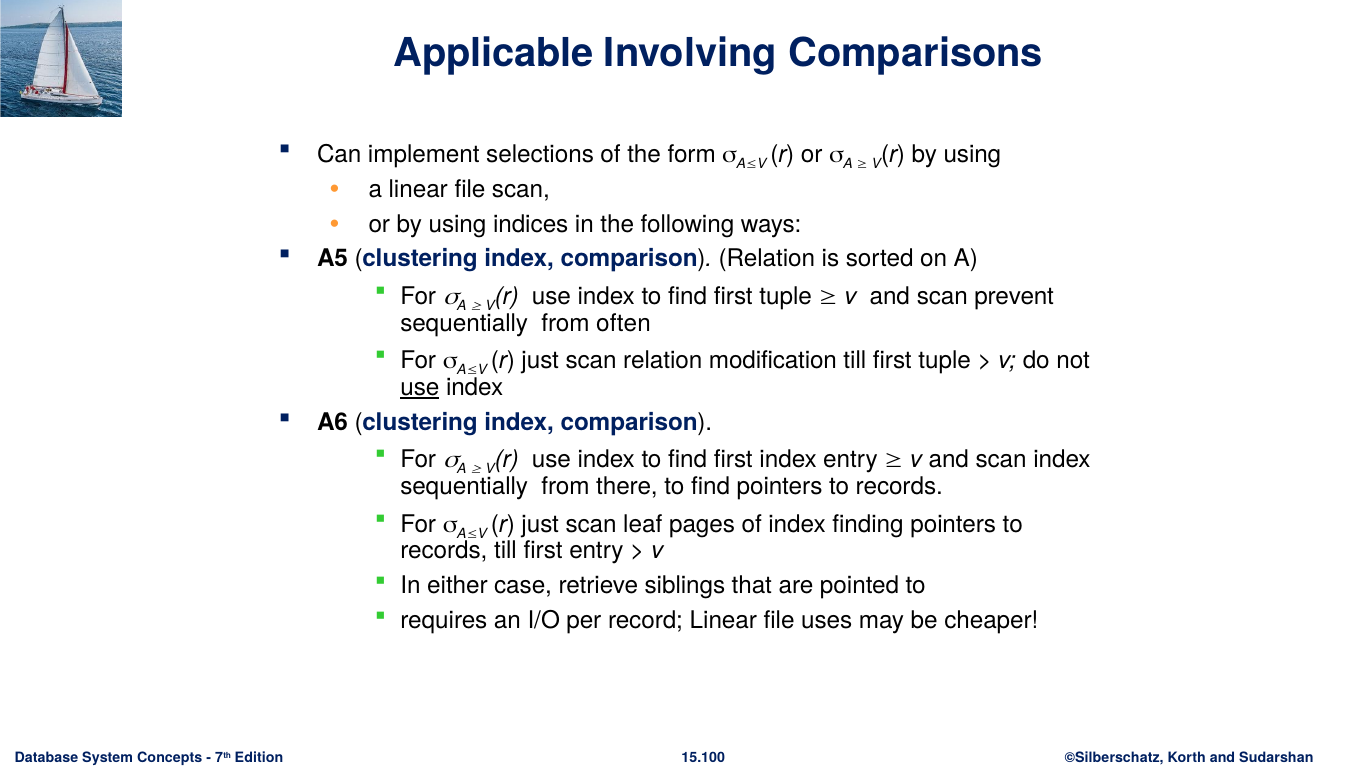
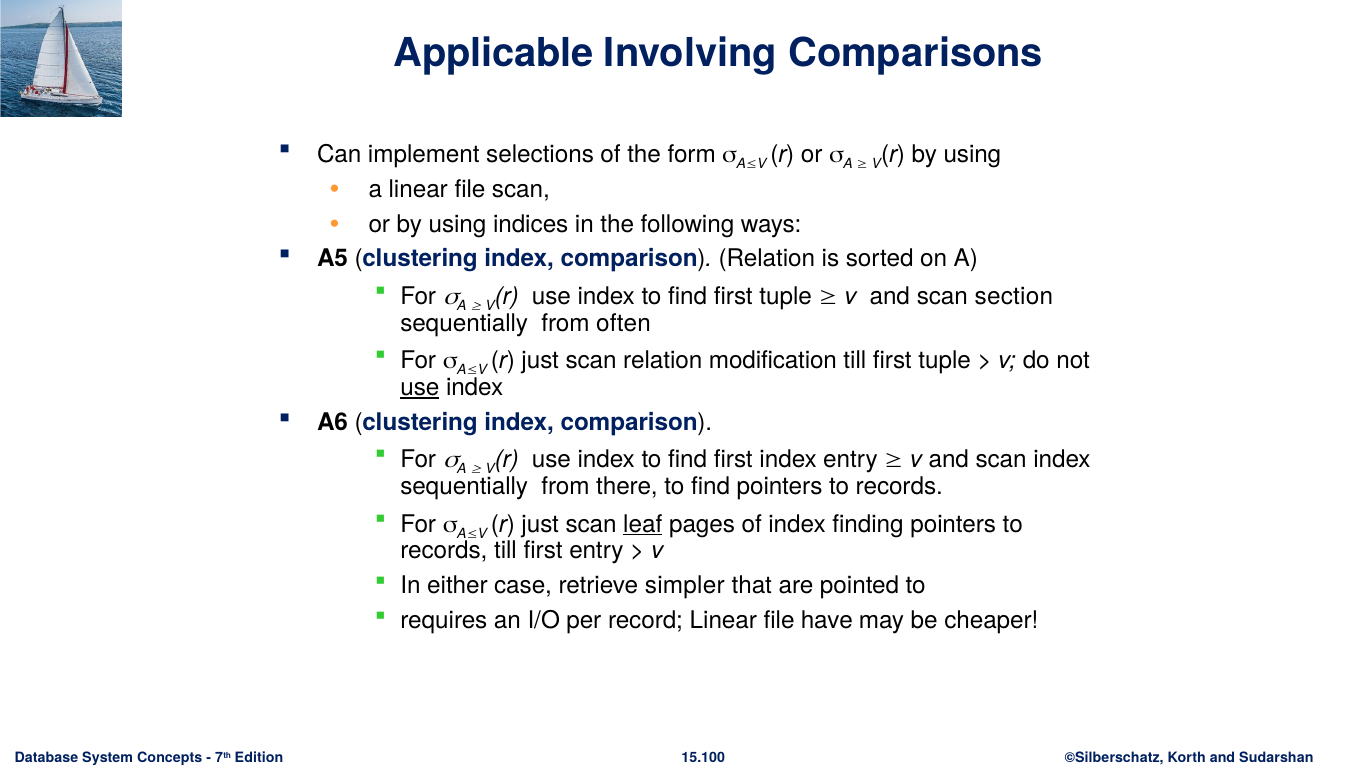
prevent: prevent -> section
leaf underline: none -> present
siblings: siblings -> simpler
uses: uses -> have
